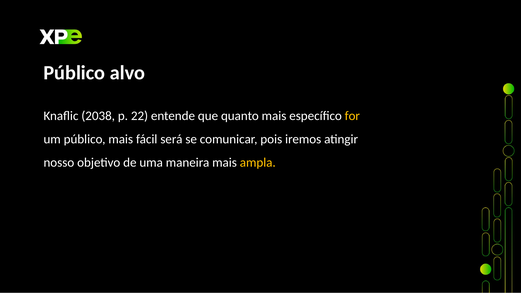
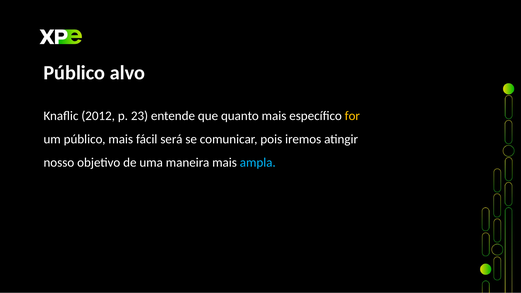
2038: 2038 -> 2012
22: 22 -> 23
ampla colour: yellow -> light blue
